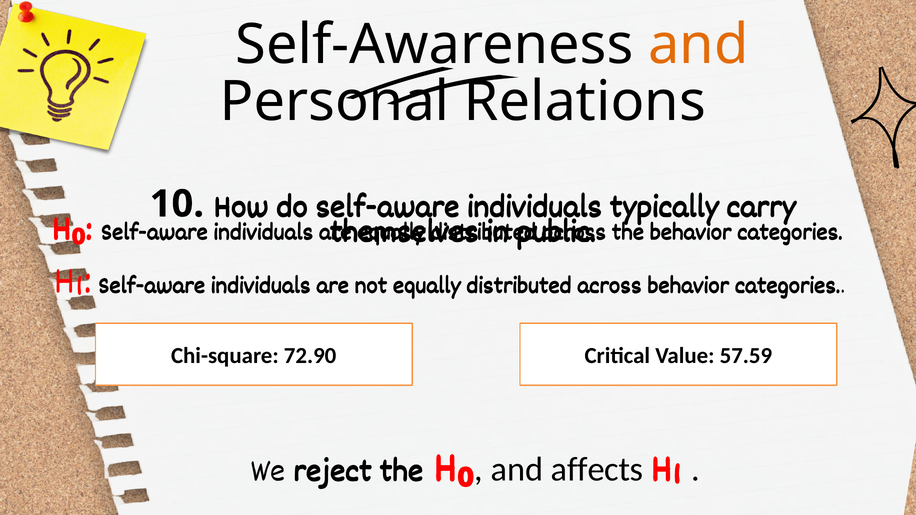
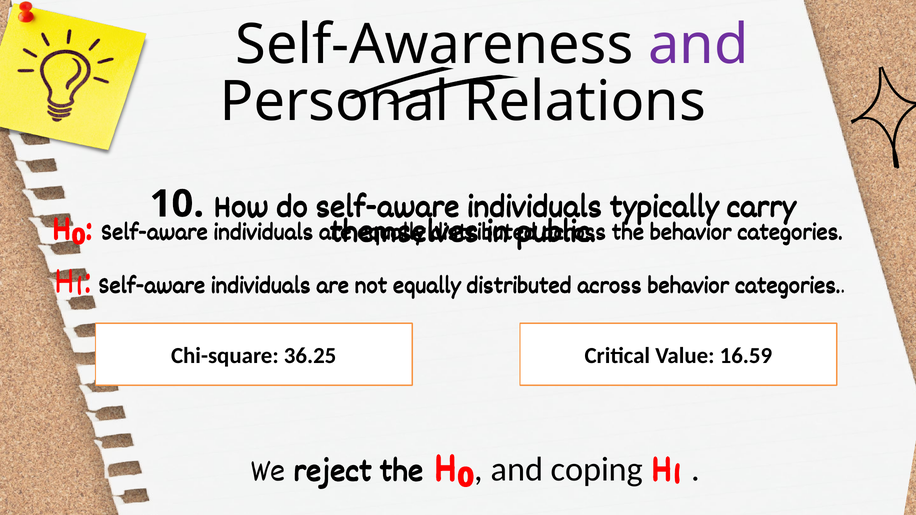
and at (698, 45) colour: orange -> purple
72.90: 72.90 -> 36.25
57.59: 57.59 -> 16.59
affects: affects -> coping
